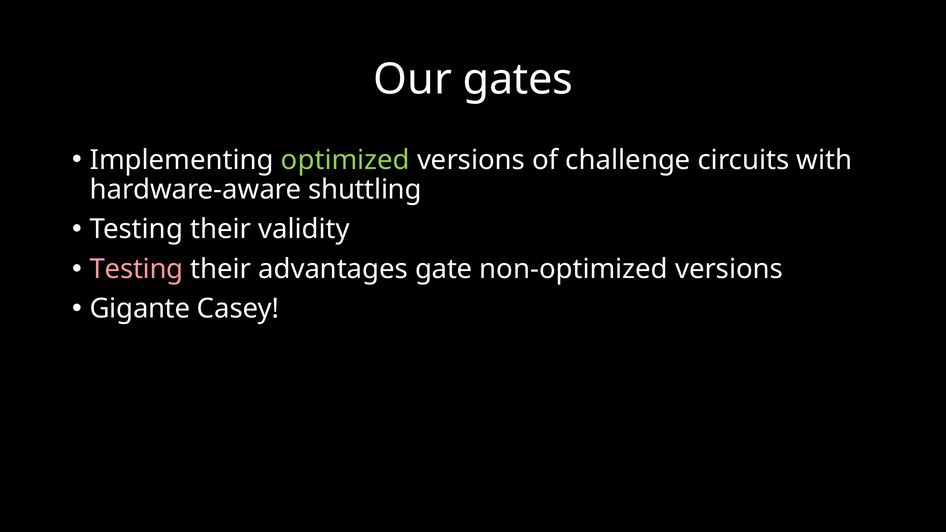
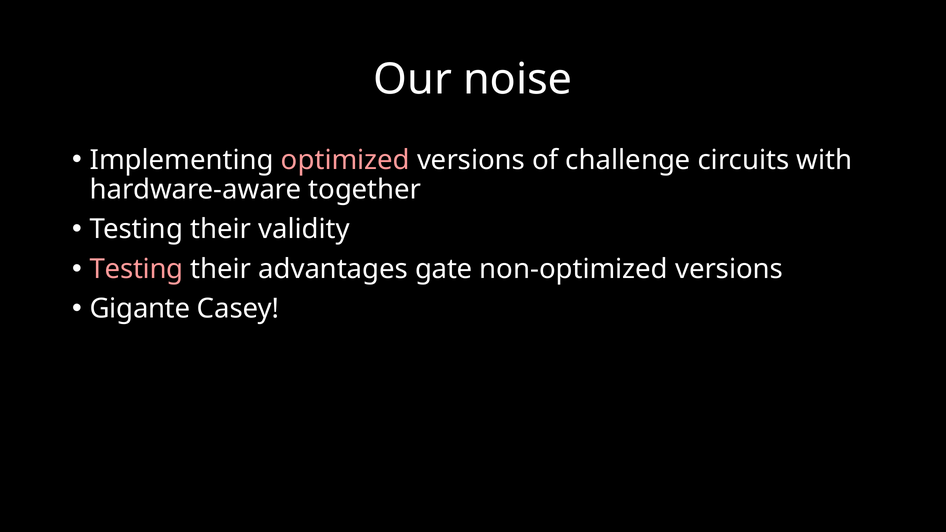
gates: gates -> noise
optimized colour: light green -> pink
shuttling: shuttling -> together
